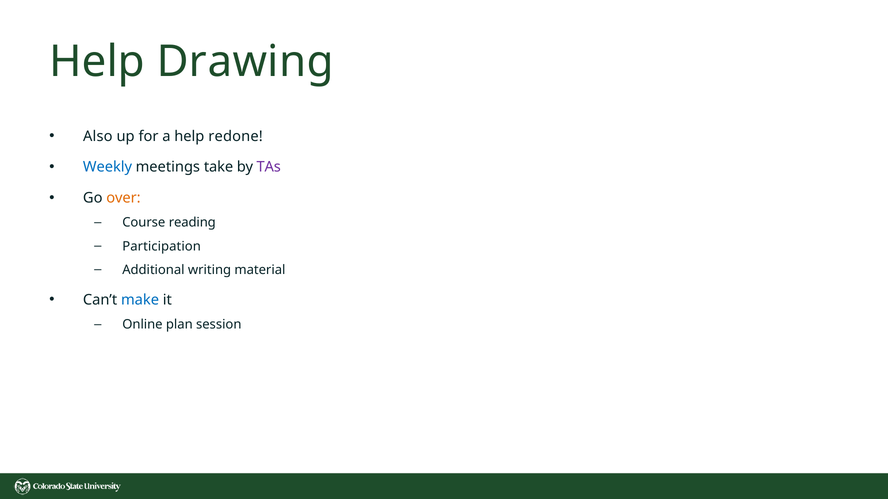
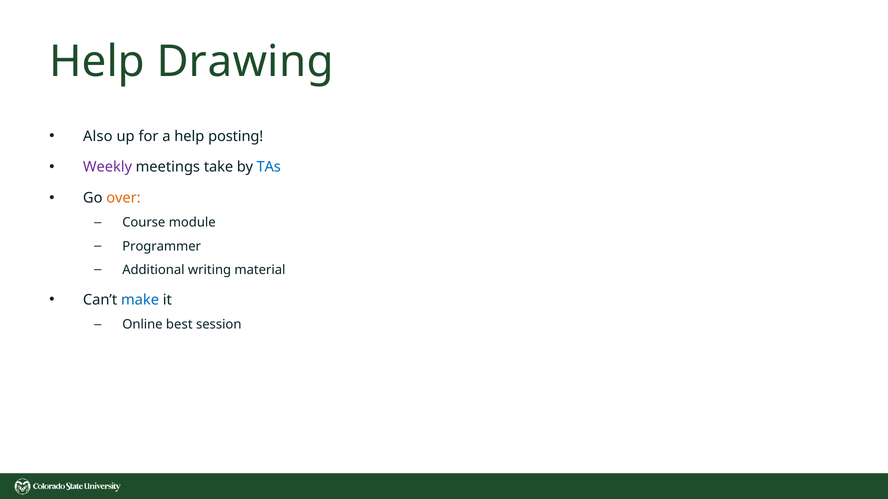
redone: redone -> posting
Weekly colour: blue -> purple
TAs colour: purple -> blue
reading: reading -> module
Participation: Participation -> Programmer
plan: plan -> best
